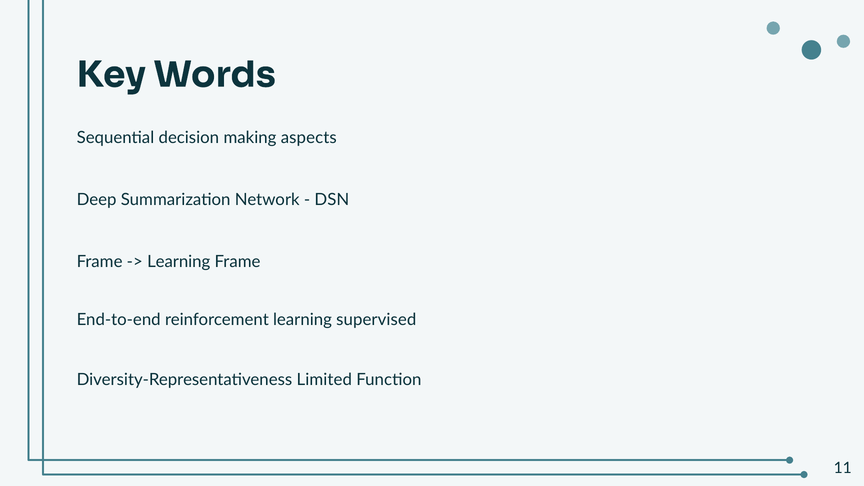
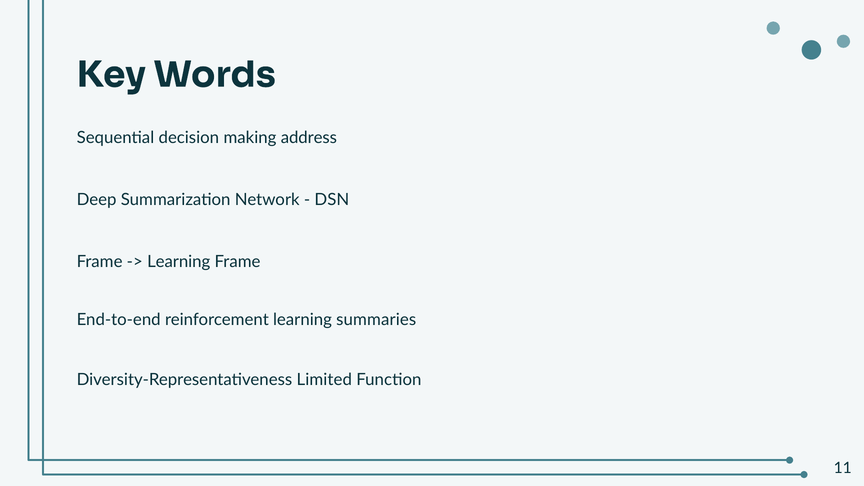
aspects: aspects -> address
supervised: supervised -> summaries
